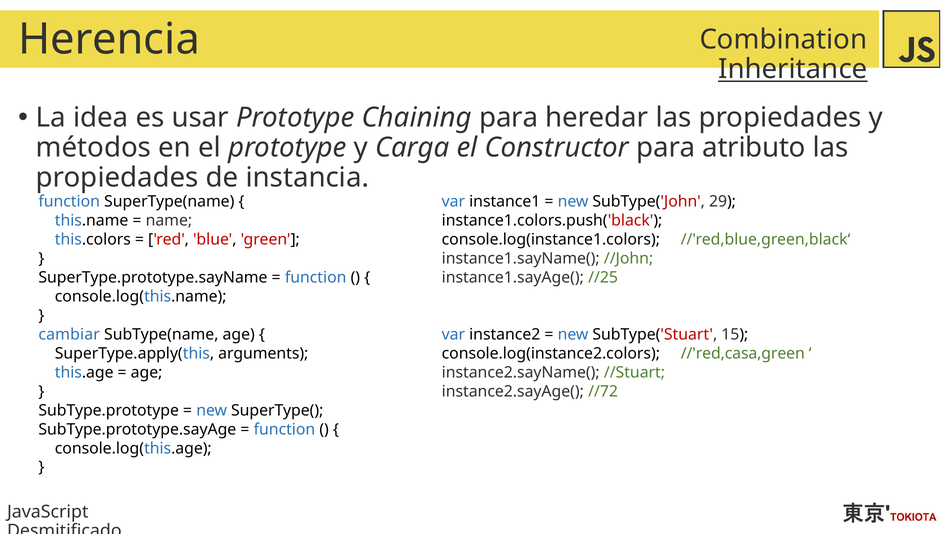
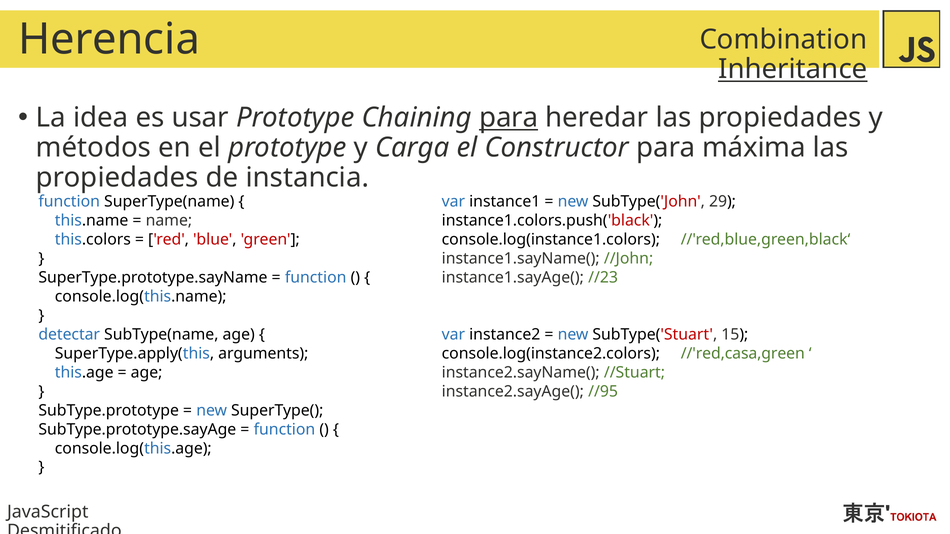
para at (509, 118) underline: none -> present
atributo: atributo -> máxima
//25: //25 -> //23
cambiar: cambiar -> detectar
//72: //72 -> //95
